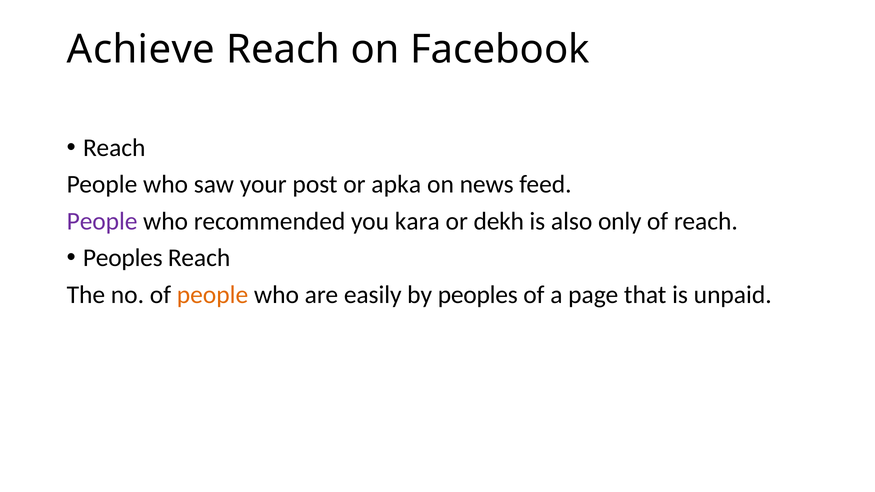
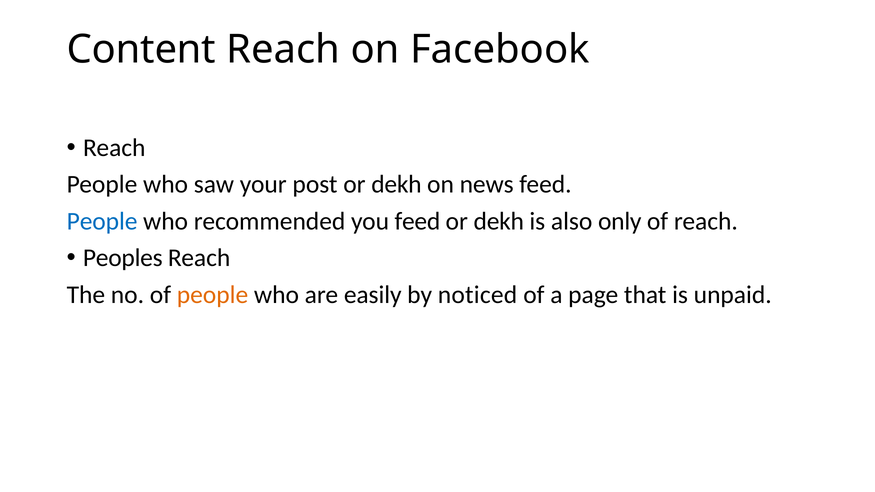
Achieve: Achieve -> Content
post or apka: apka -> dekh
People at (102, 221) colour: purple -> blue
you kara: kara -> feed
by peoples: peoples -> noticed
